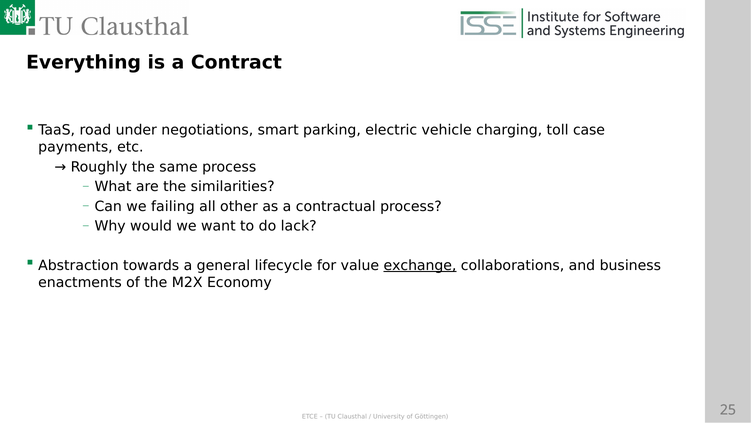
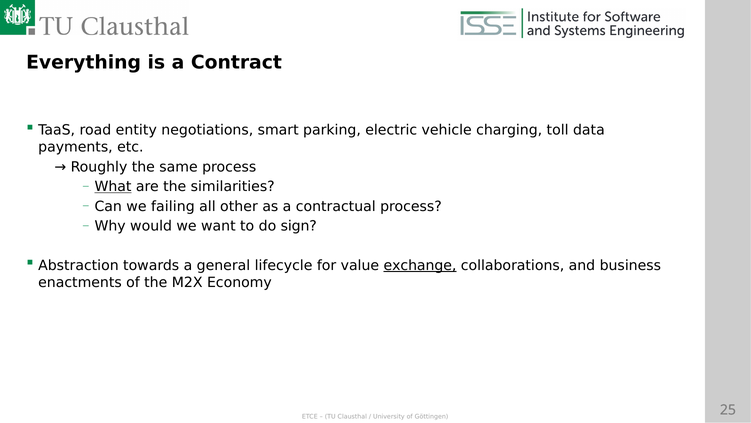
under: under -> entity
case: case -> data
What underline: none -> present
lack: lack -> sign
